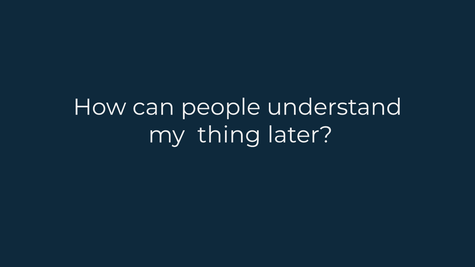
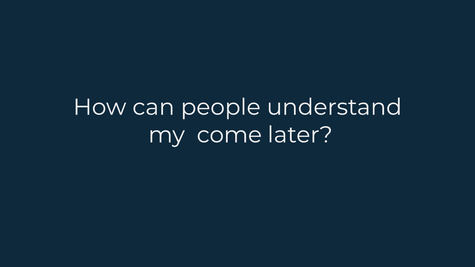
thing: thing -> come
